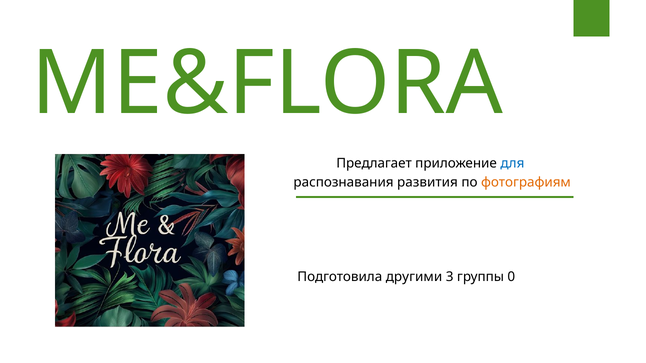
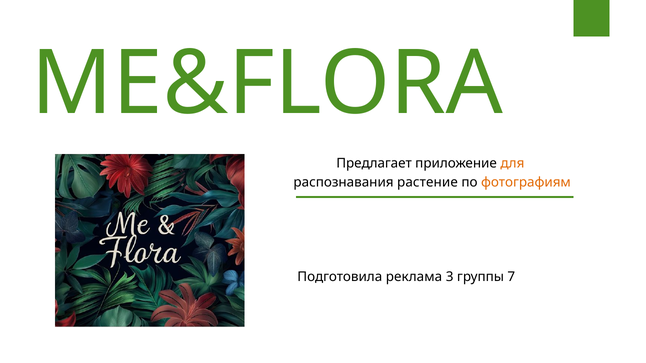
для colour: blue -> orange
развития: развития -> растение
другими: другими -> реклама
0: 0 -> 7
